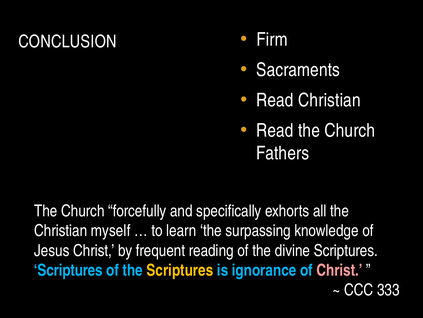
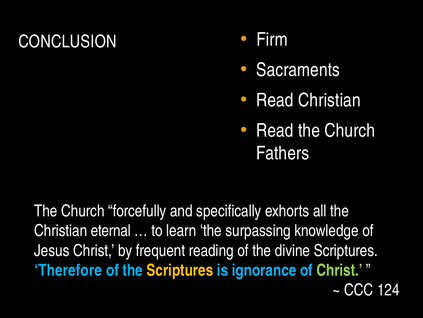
myself: myself -> eternal
Scriptures at (68, 270): Scriptures -> Therefore
Christ at (340, 270) colour: pink -> light green
333: 333 -> 124
